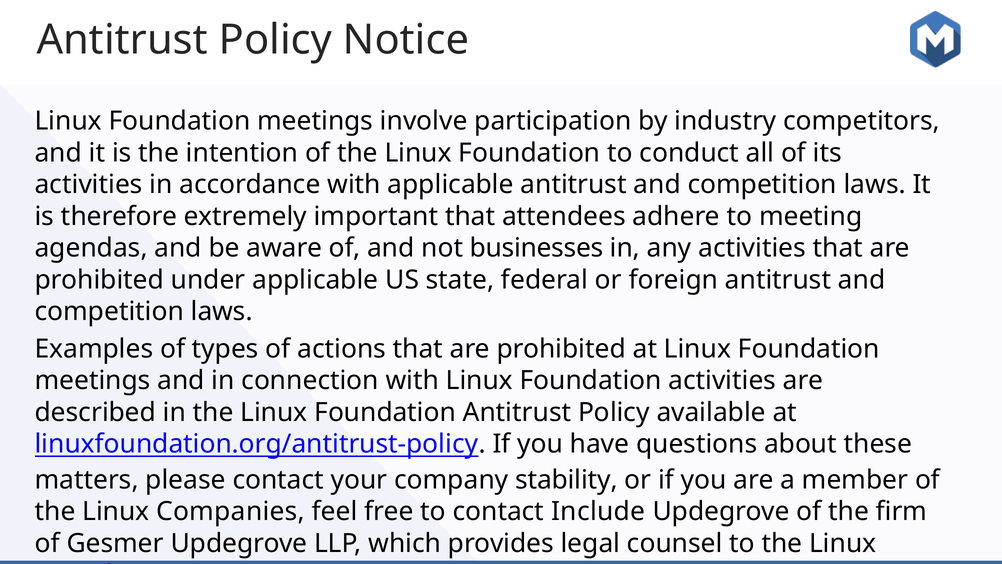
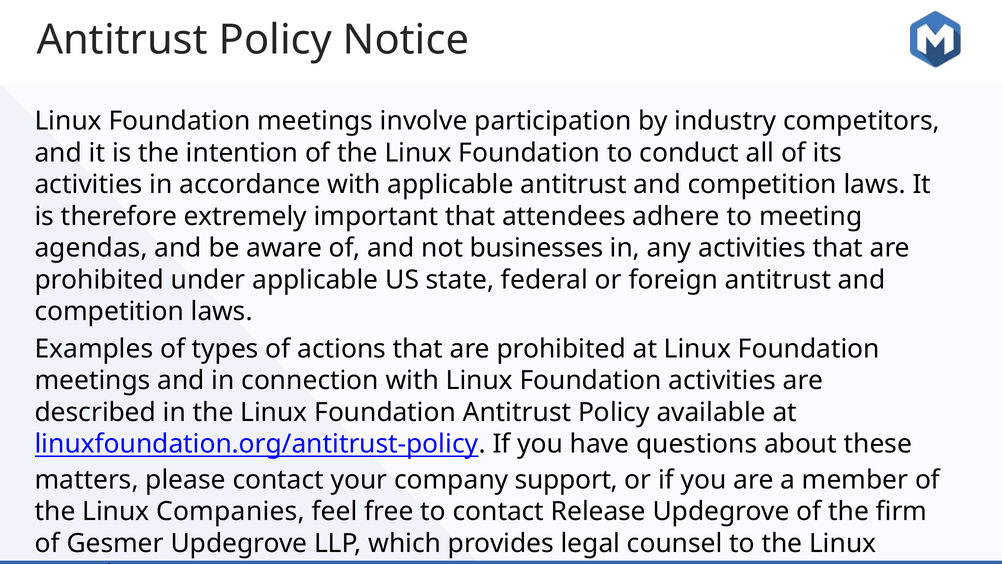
stability: stability -> support
Include: Include -> Release
